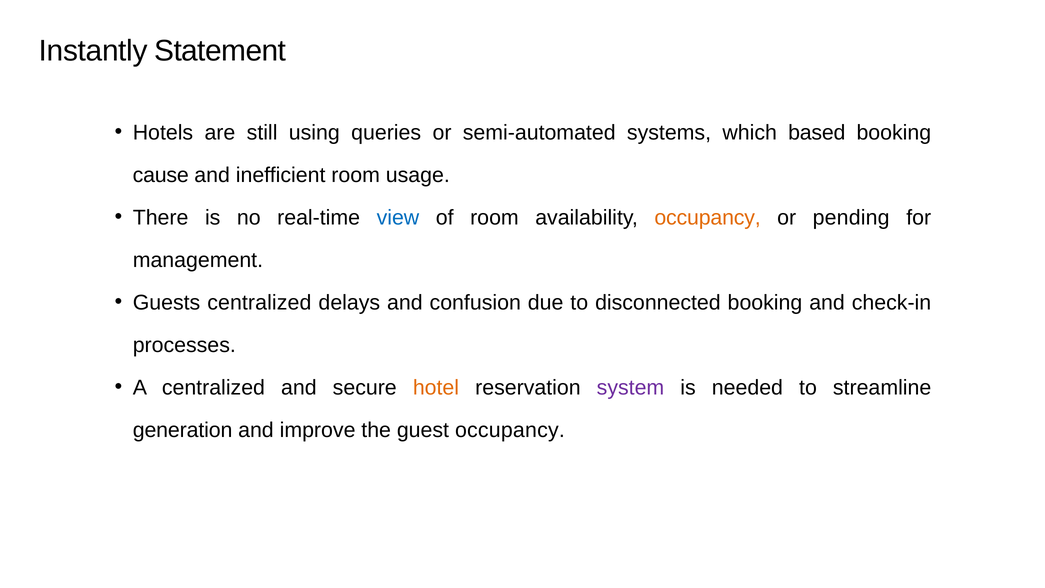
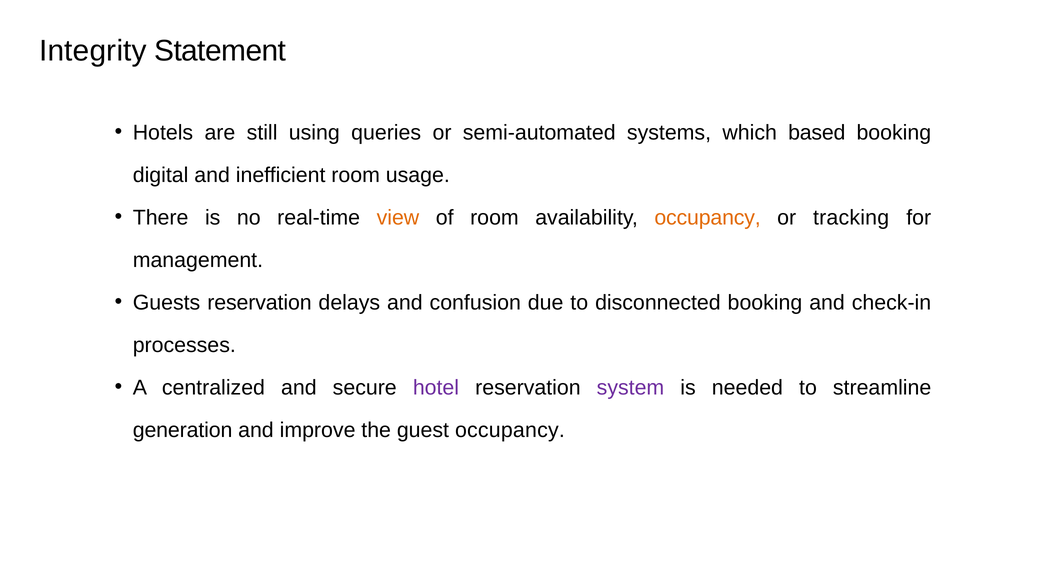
Instantly: Instantly -> Integrity
cause: cause -> digital
view colour: blue -> orange
pending: pending -> tracking
Guests centralized: centralized -> reservation
hotel colour: orange -> purple
